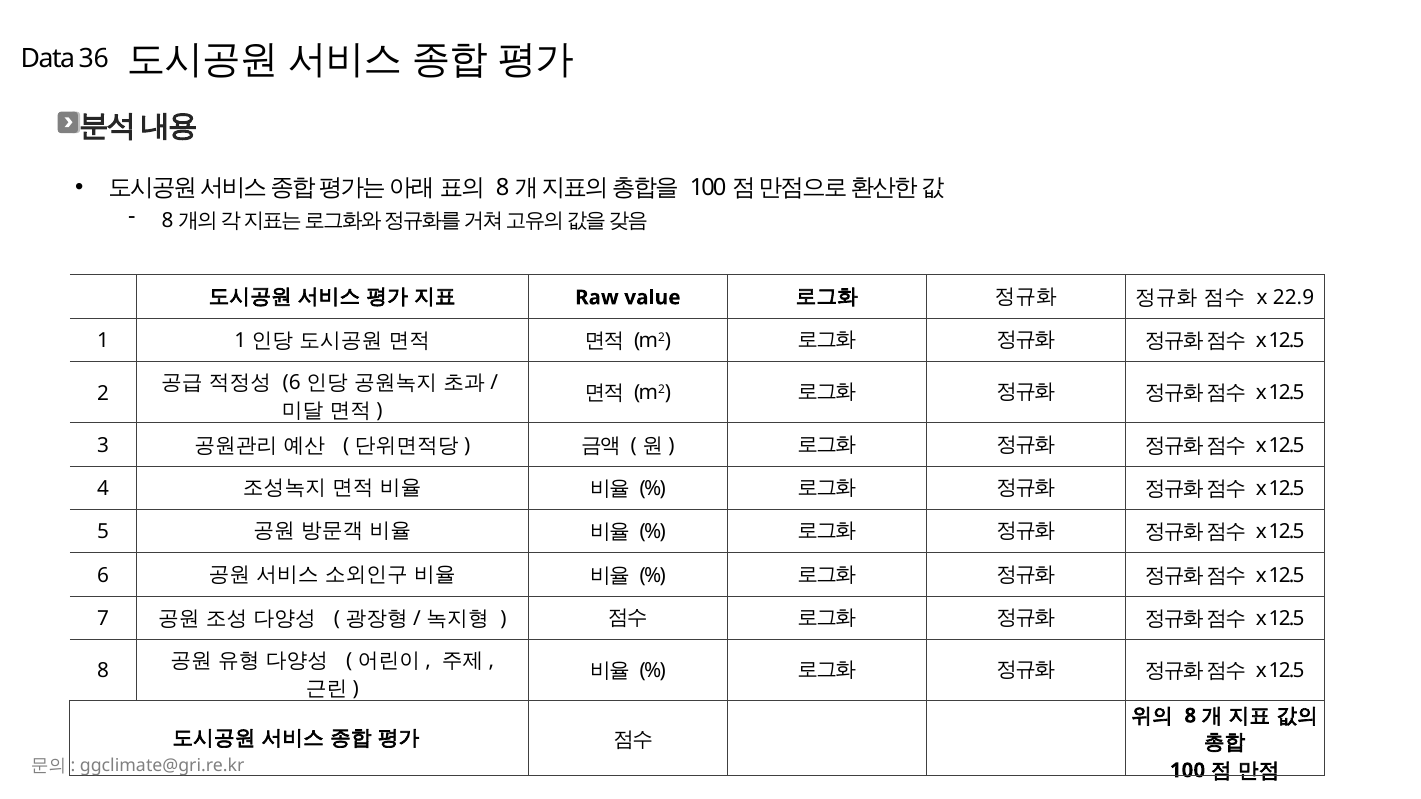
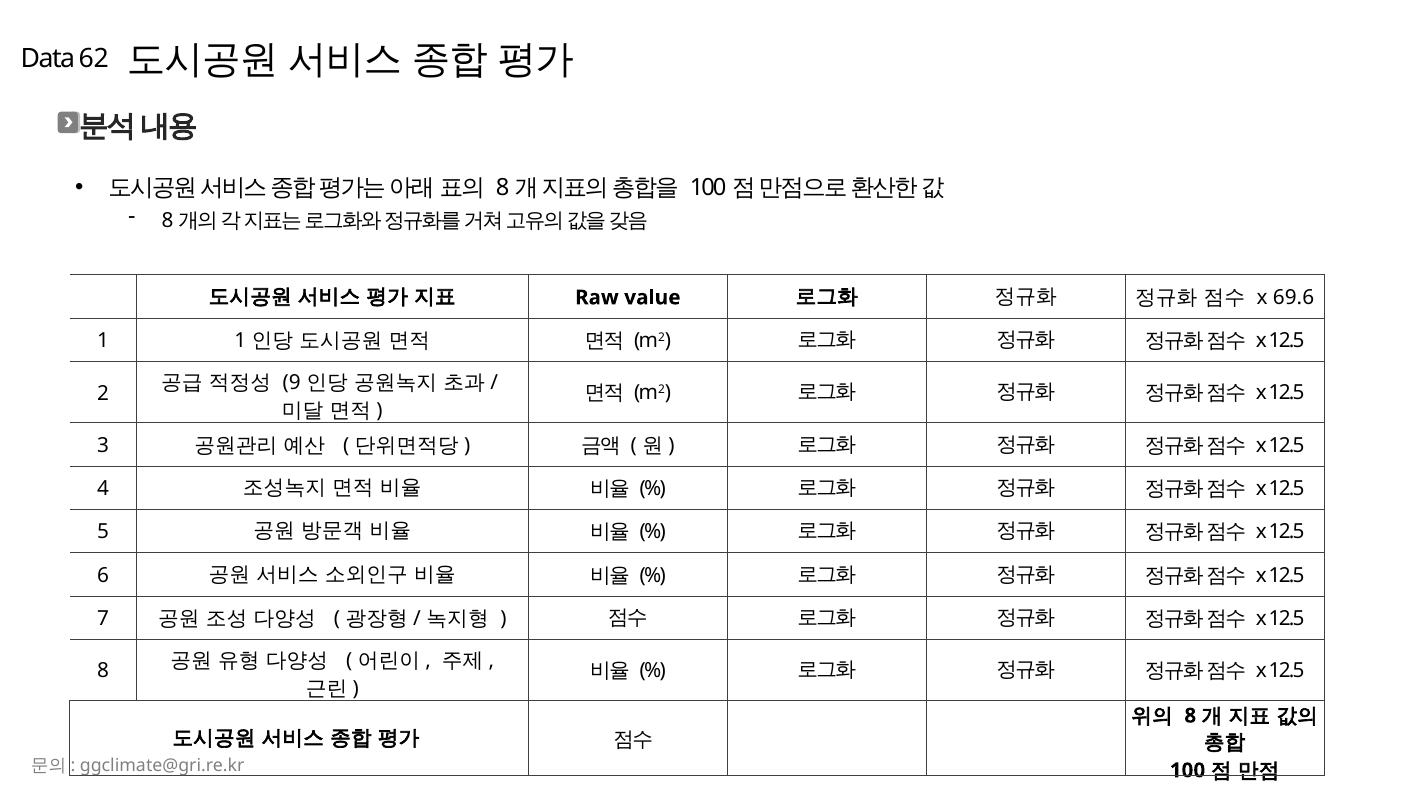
36: 36 -> 62
22.9: 22.9 -> 69.6
6 at (292, 382): 6 -> 9
